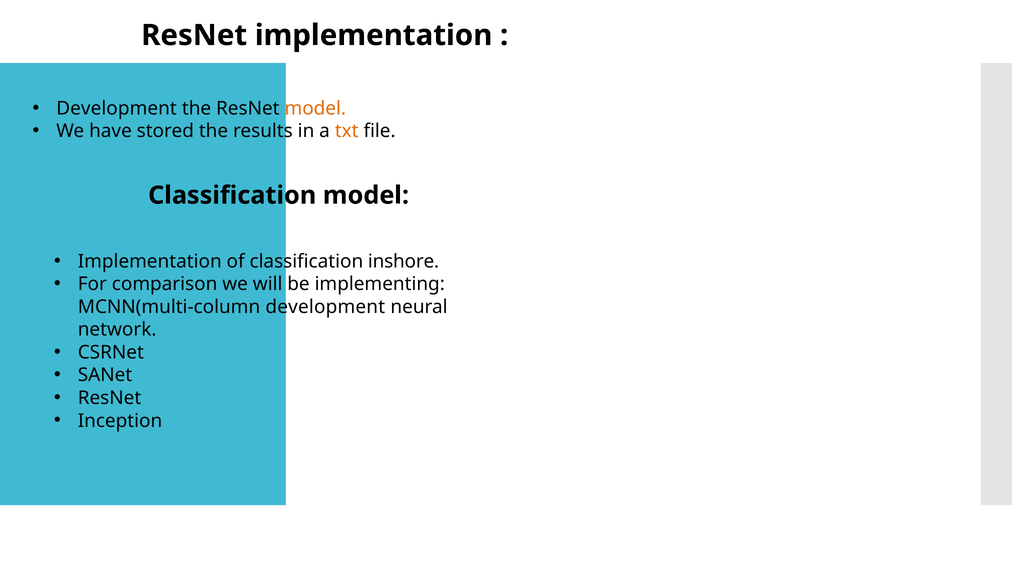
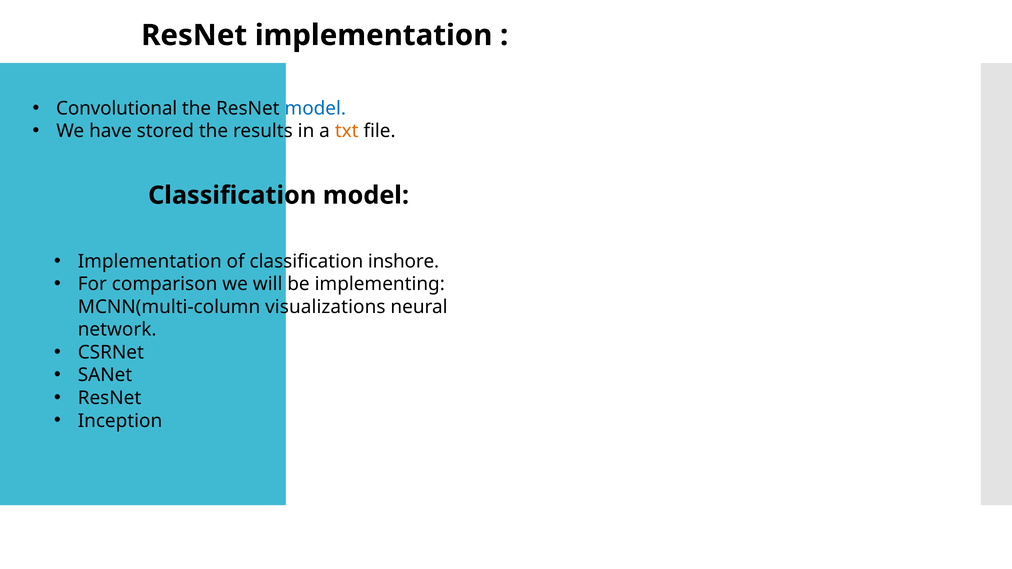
Development at (117, 108): Development -> Convolutional
model at (315, 108) colour: orange -> blue
MCNN(multi-column development: development -> visualizations
